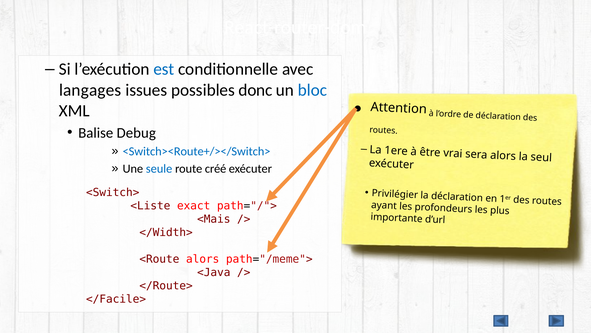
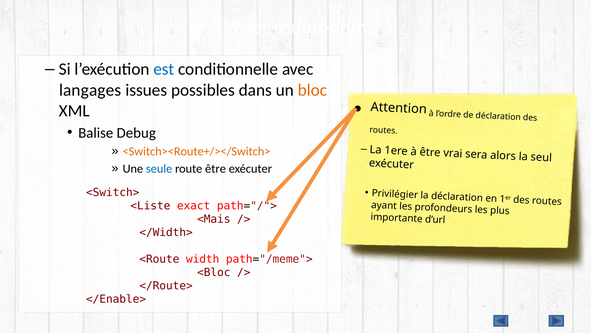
donc: donc -> dans
bloc colour: blue -> orange
<Switch><Route+/></Switch> colour: blue -> orange
route créé: créé -> être
<Route alors: alors -> width
<Java: <Java -> <Bloc
</Facile>: </Facile> -> </Enable>
